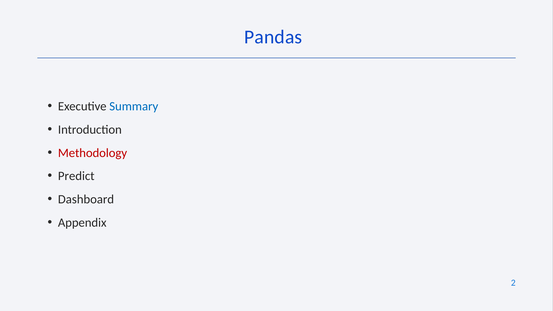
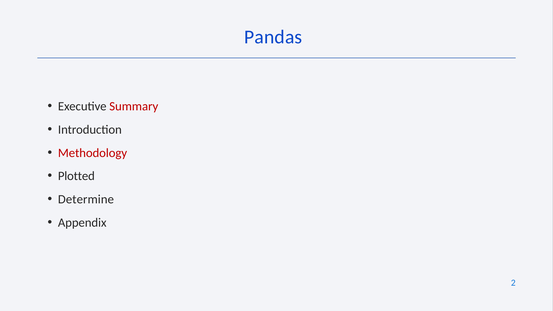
Summary colour: blue -> red
Predict: Predict -> Plotted
Dashboard: Dashboard -> Determine
